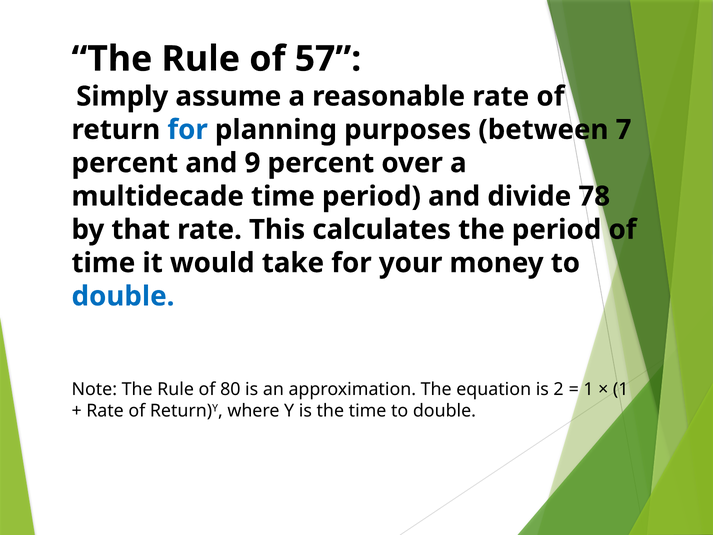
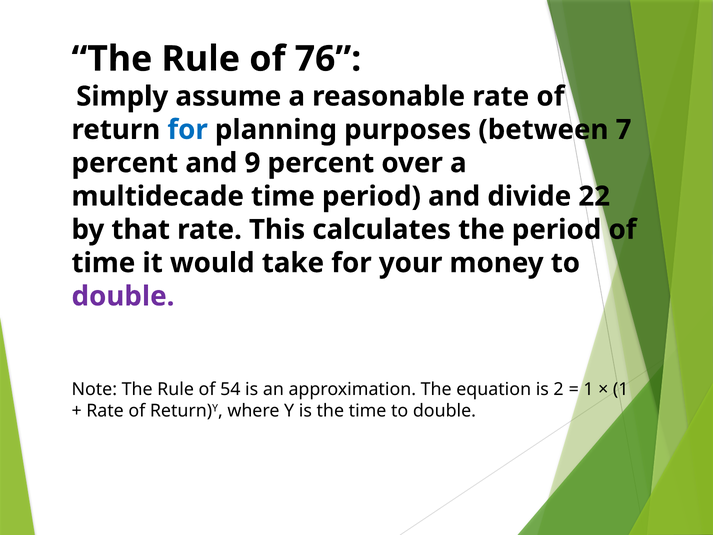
57: 57 -> 76
78: 78 -> 22
double at (123, 296) colour: blue -> purple
80: 80 -> 54
